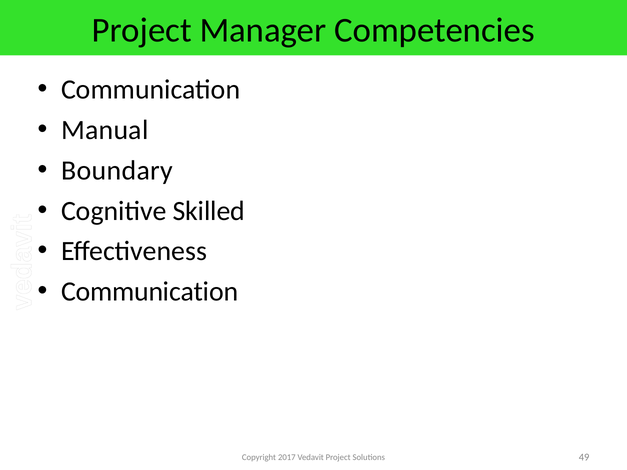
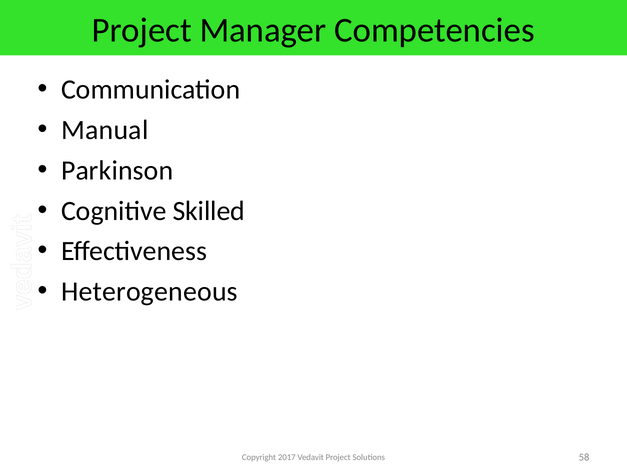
Boundary: Boundary -> Parkinson
Communication at (150, 292): Communication -> Heterogeneous
49: 49 -> 58
